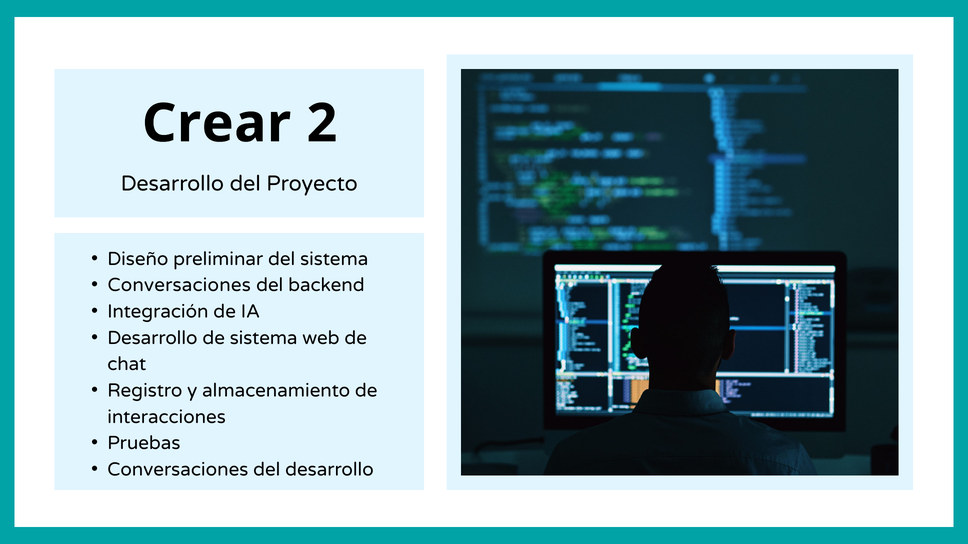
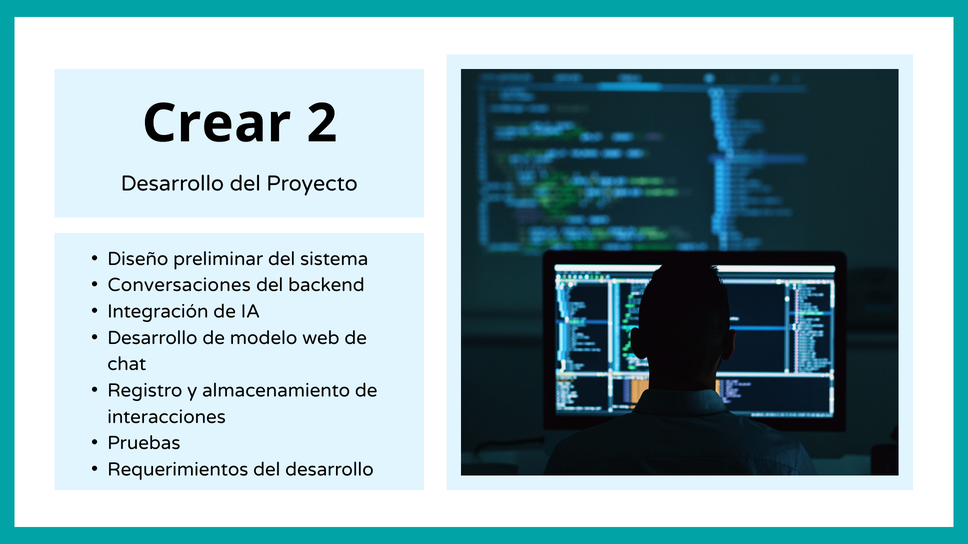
de sistema: sistema -> modelo
Conversaciones at (178, 470): Conversaciones -> Requerimientos
